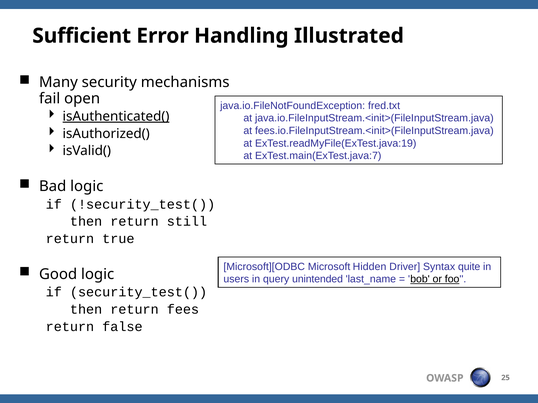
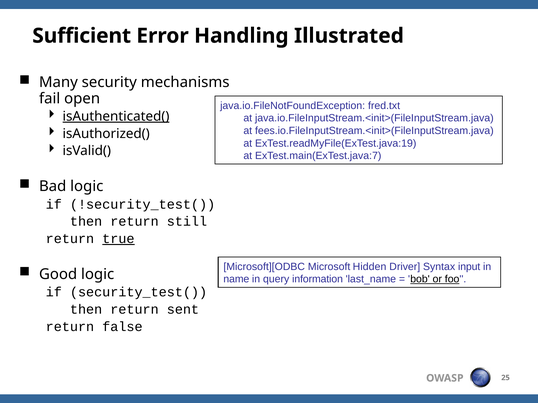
true underline: none -> present
quite: quite -> input
users: users -> name
unintended: unintended -> information
fees: fees -> sent
